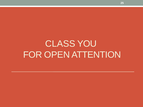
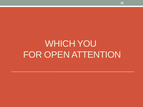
CLASS: CLASS -> WHICH
